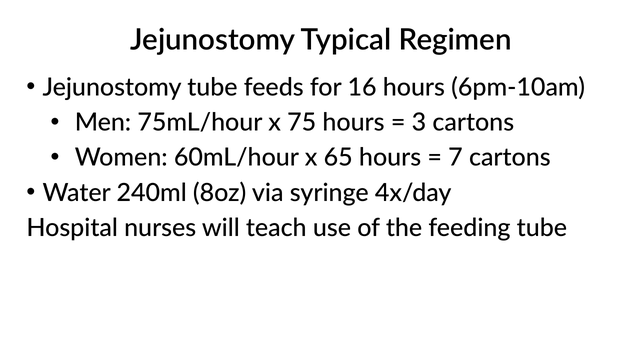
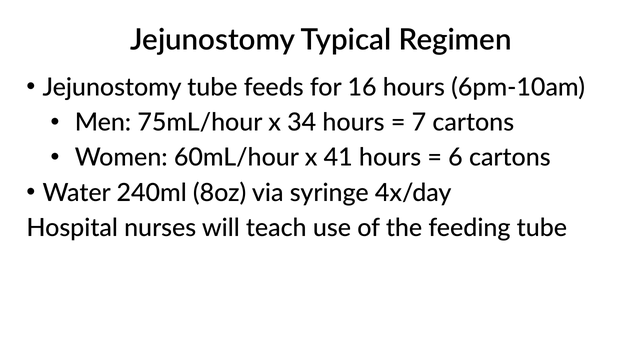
75: 75 -> 34
3: 3 -> 7
65: 65 -> 41
7: 7 -> 6
